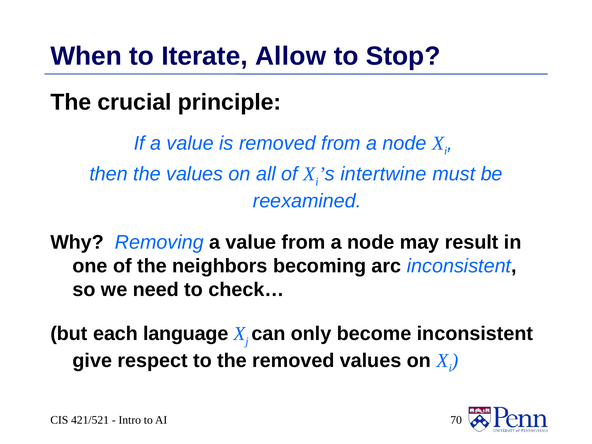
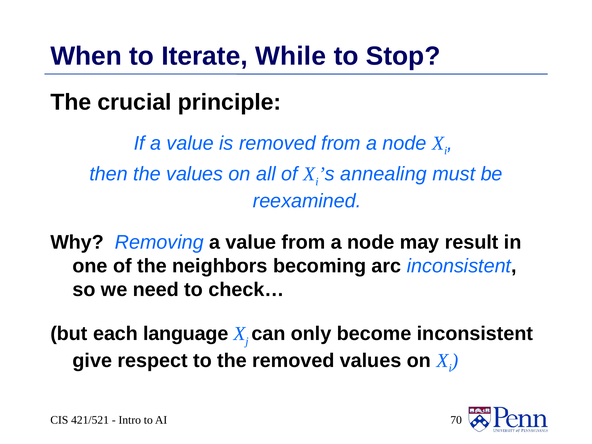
Allow: Allow -> While
intertwine: intertwine -> annealing
